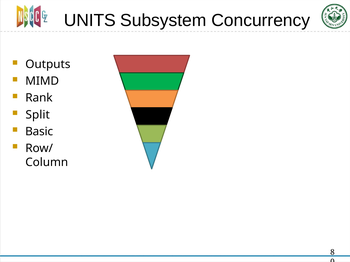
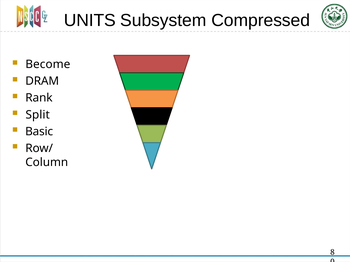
Concurrency: Concurrency -> Compressed
Outputs: Outputs -> Become
MIMD: MIMD -> DRAM
